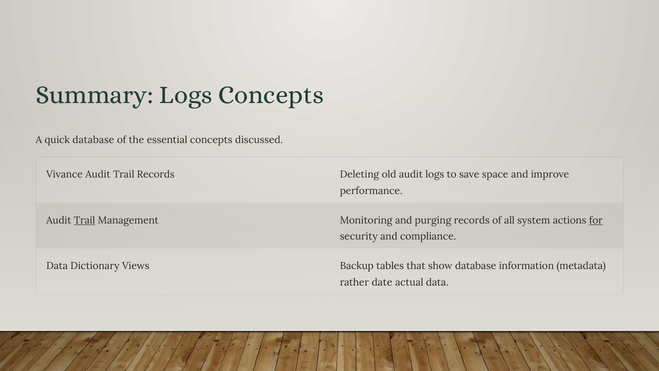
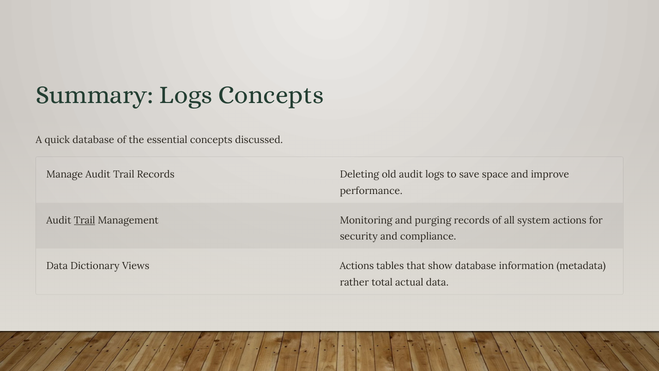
Vivance: Vivance -> Manage
for underline: present -> none
Views Backup: Backup -> Actions
date: date -> total
